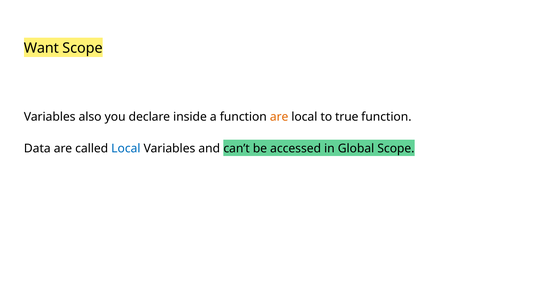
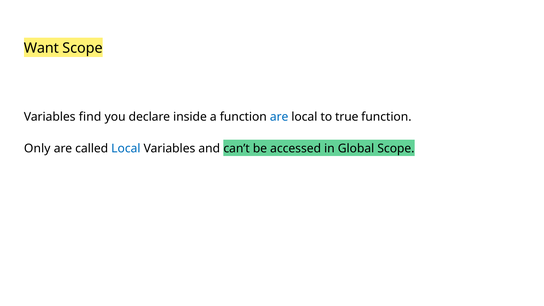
also: also -> find
are at (279, 117) colour: orange -> blue
Data: Data -> Only
